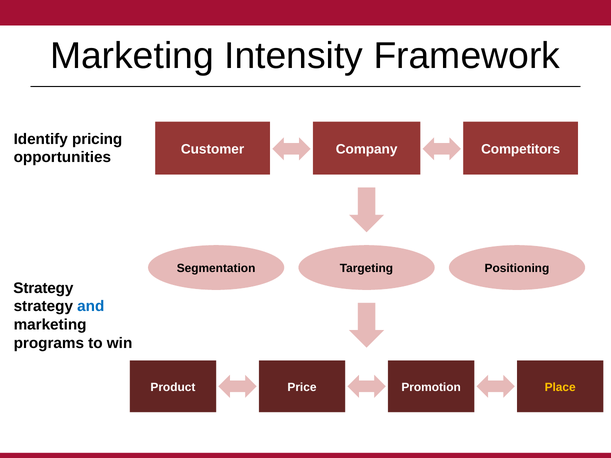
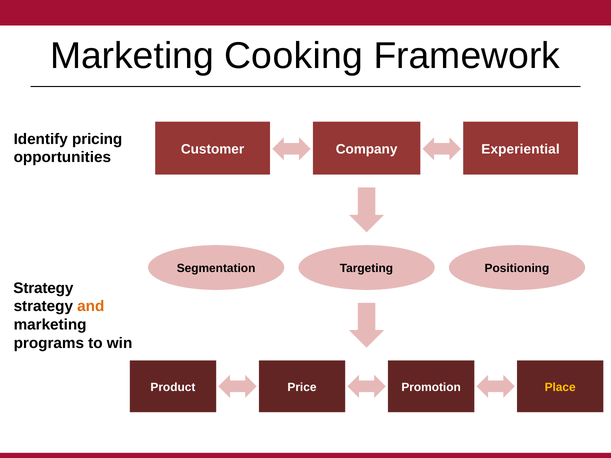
Intensity: Intensity -> Cooking
Competitors: Competitors -> Experiential
and colour: blue -> orange
